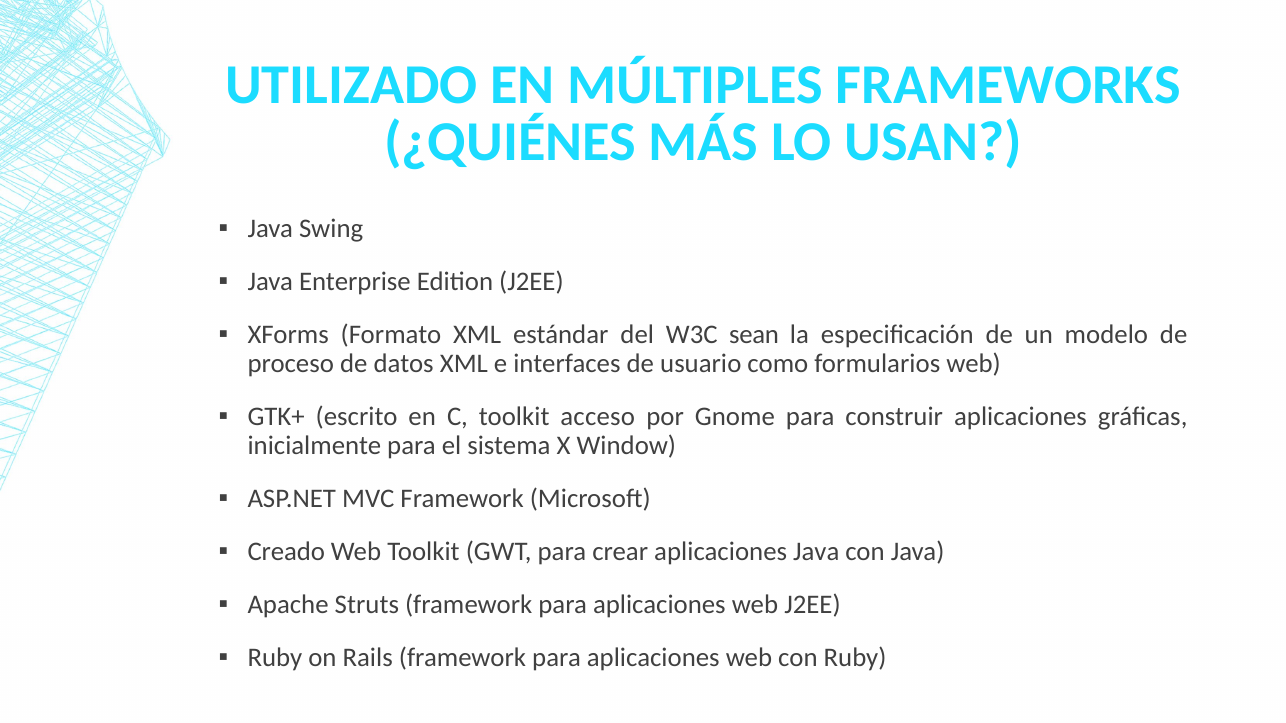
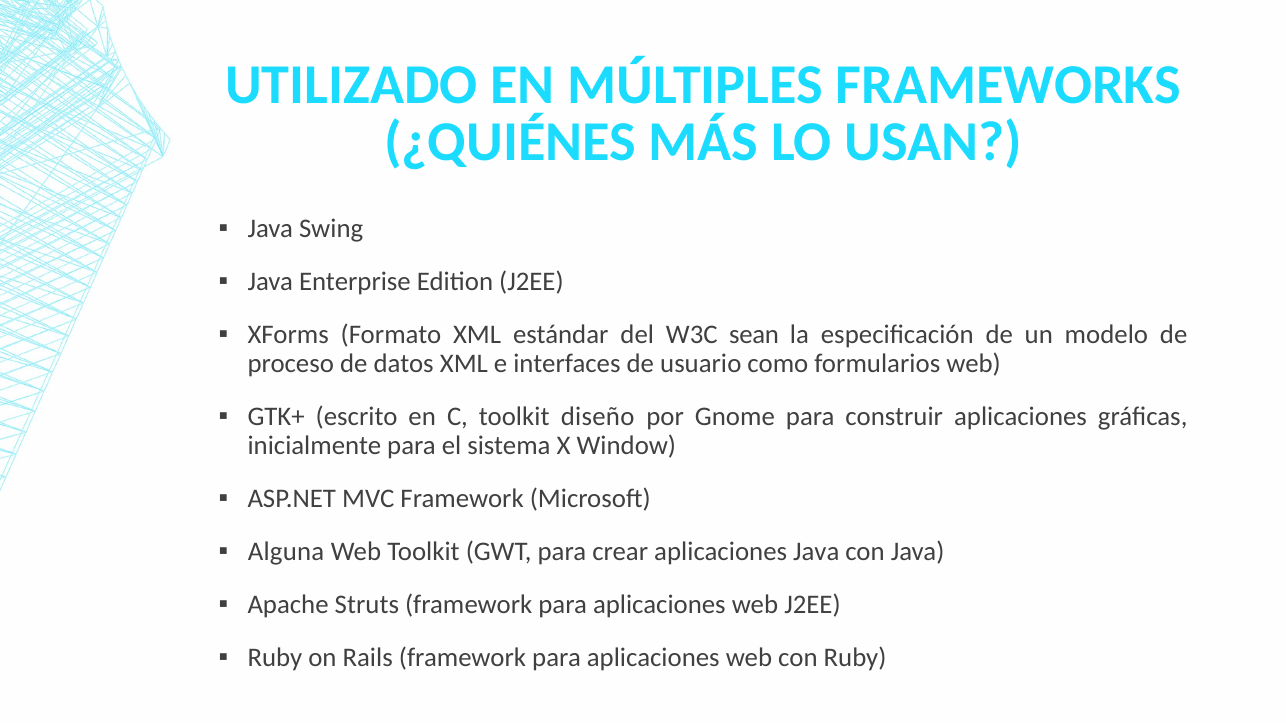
acceso: acceso -> diseño
Creado: Creado -> Alguna
